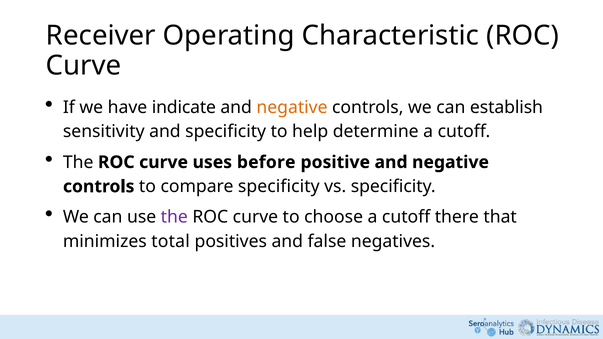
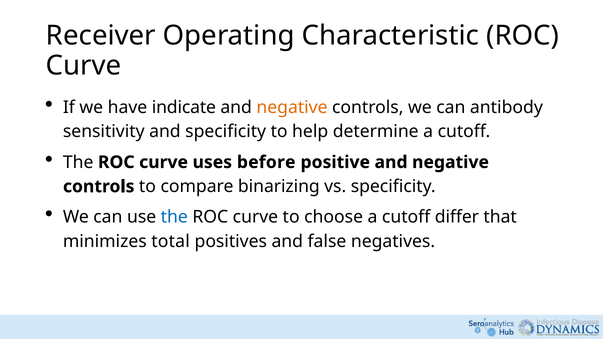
establish: establish -> antibody
compare specificity: specificity -> binarizing
the at (174, 217) colour: purple -> blue
there: there -> differ
